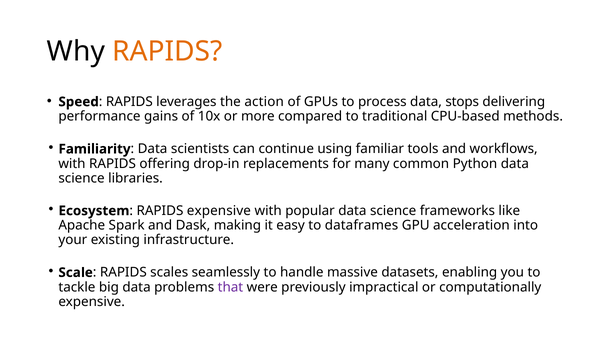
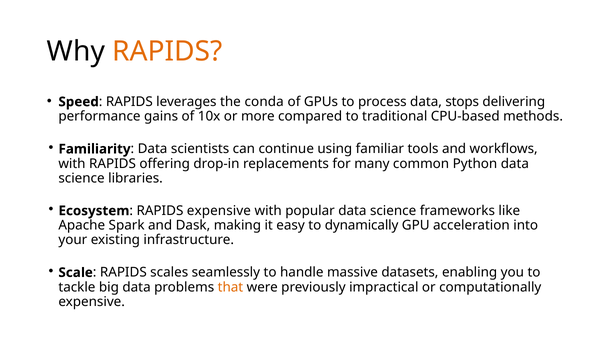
action: action -> conda
dataframes: dataframes -> dynamically
that colour: purple -> orange
